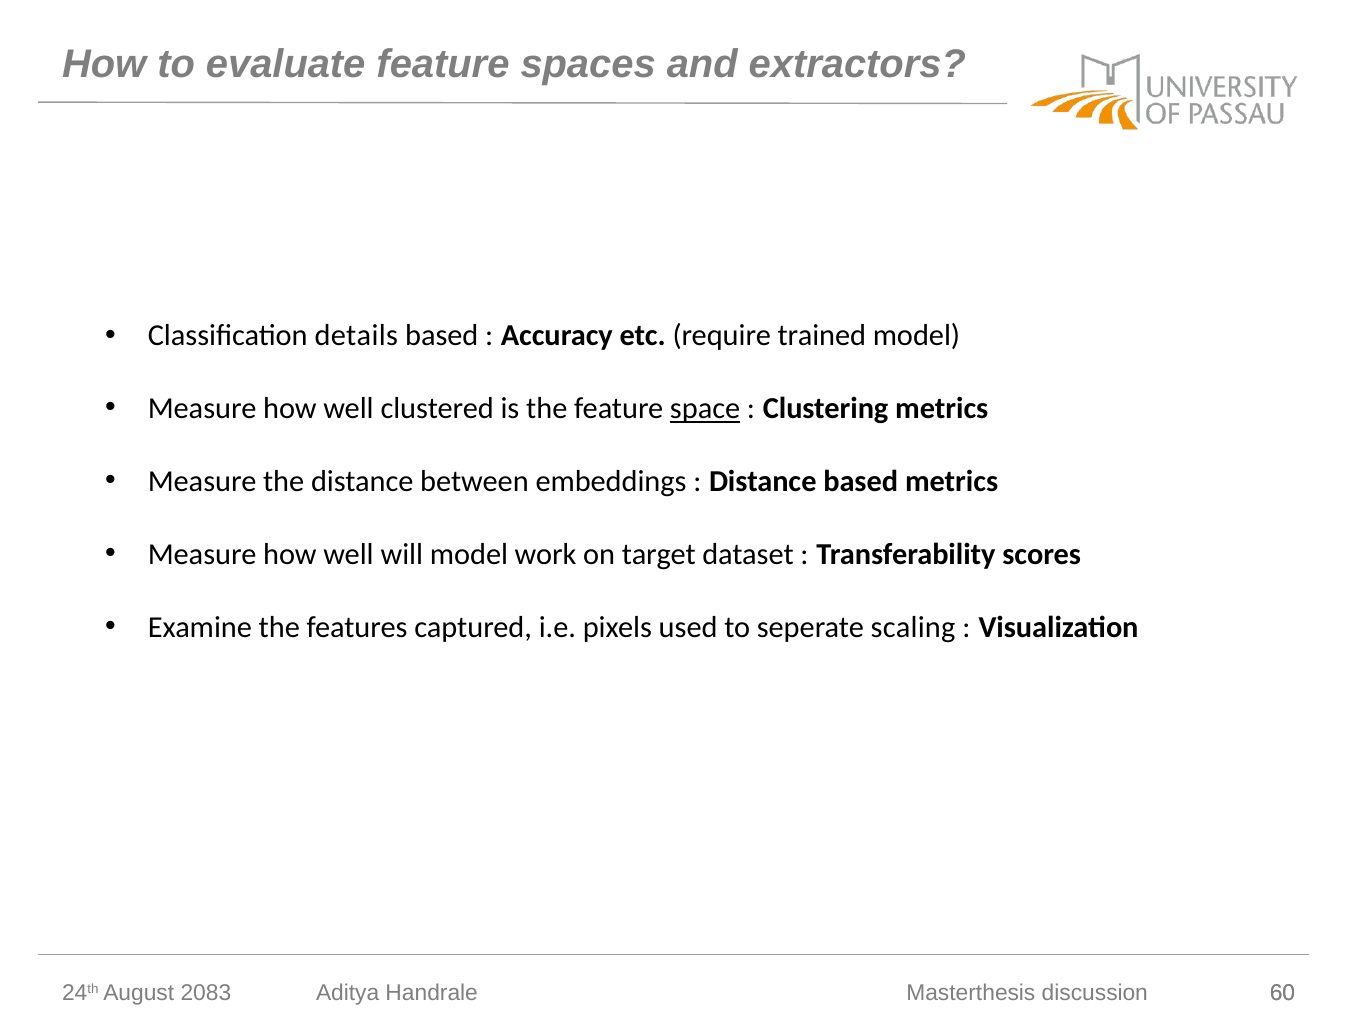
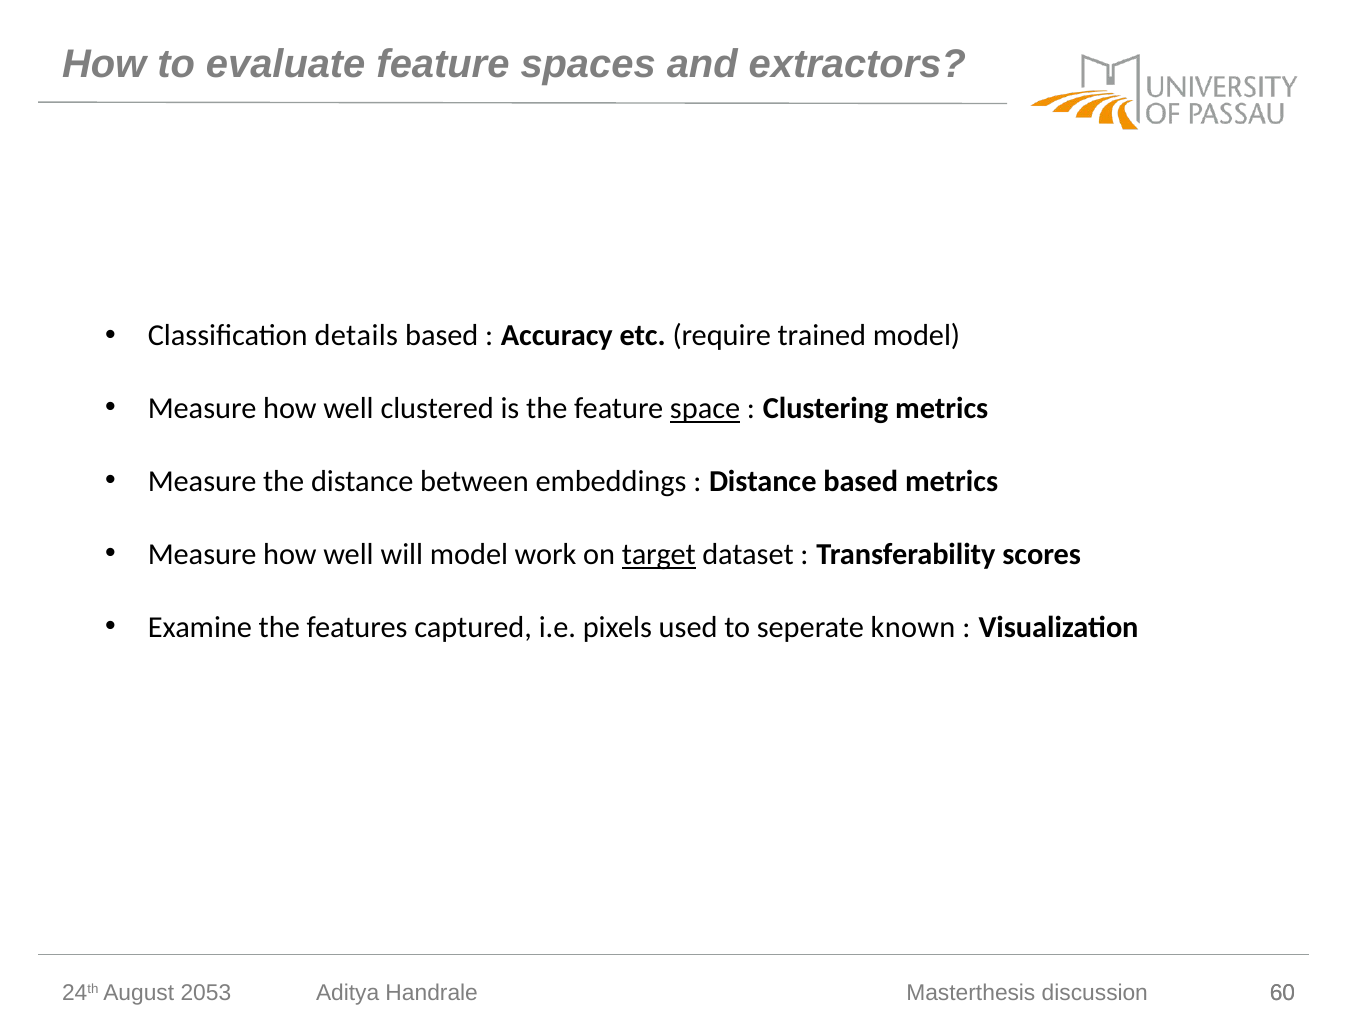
target underline: none -> present
scaling: scaling -> known
2083: 2083 -> 2053
